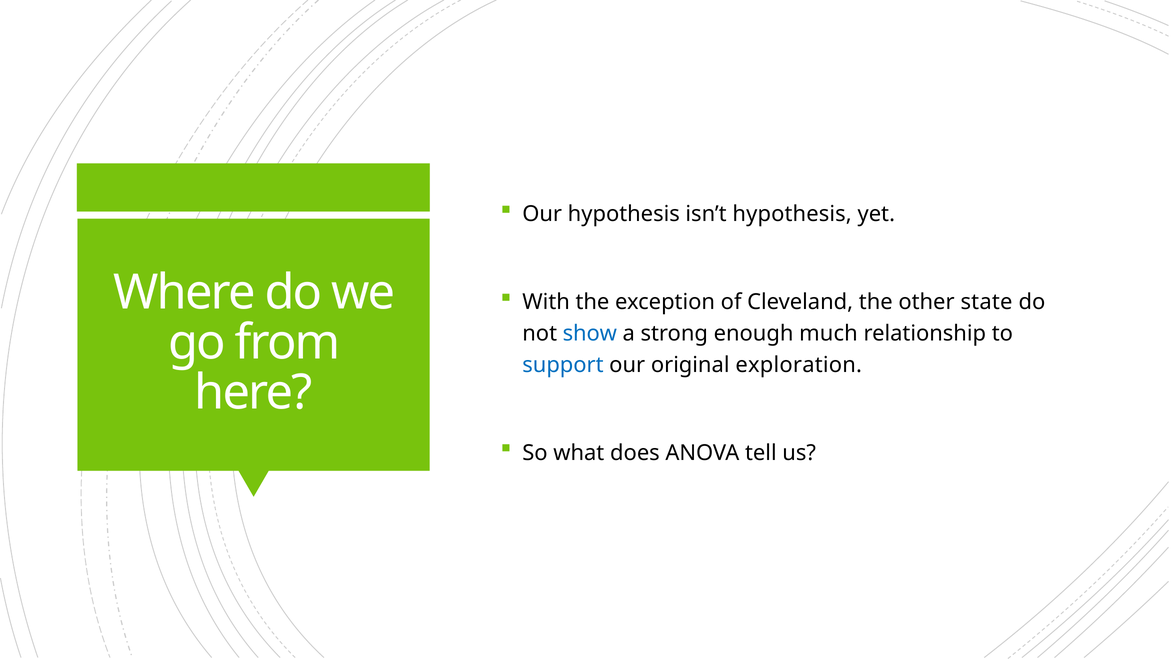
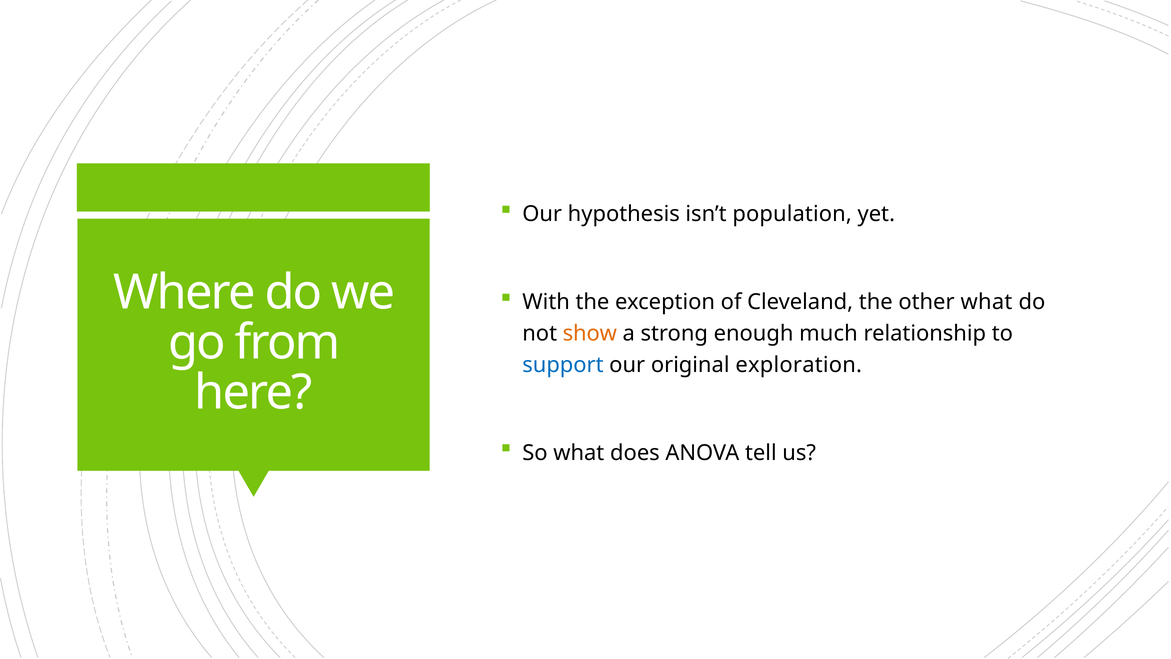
isn’t hypothesis: hypothesis -> population
other state: state -> what
show colour: blue -> orange
